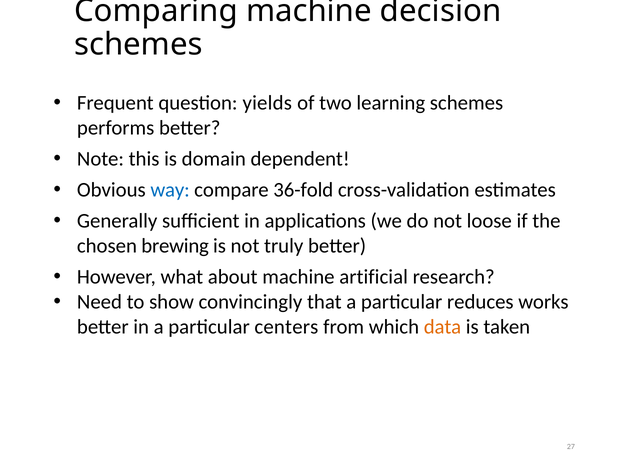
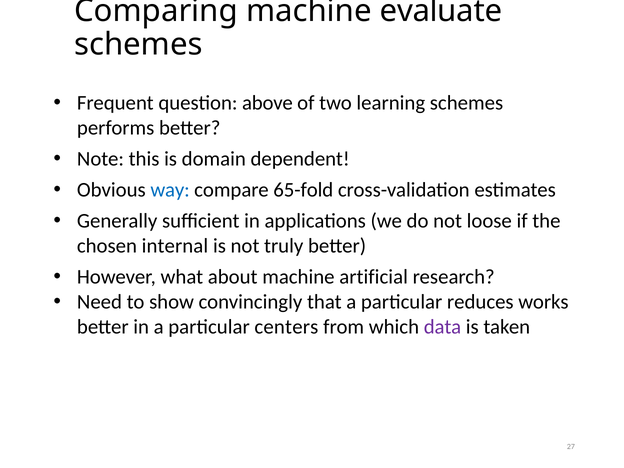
decision: decision -> evaluate
yields: yields -> above
36-fold: 36-fold -> 65-fold
brewing: brewing -> internal
data colour: orange -> purple
